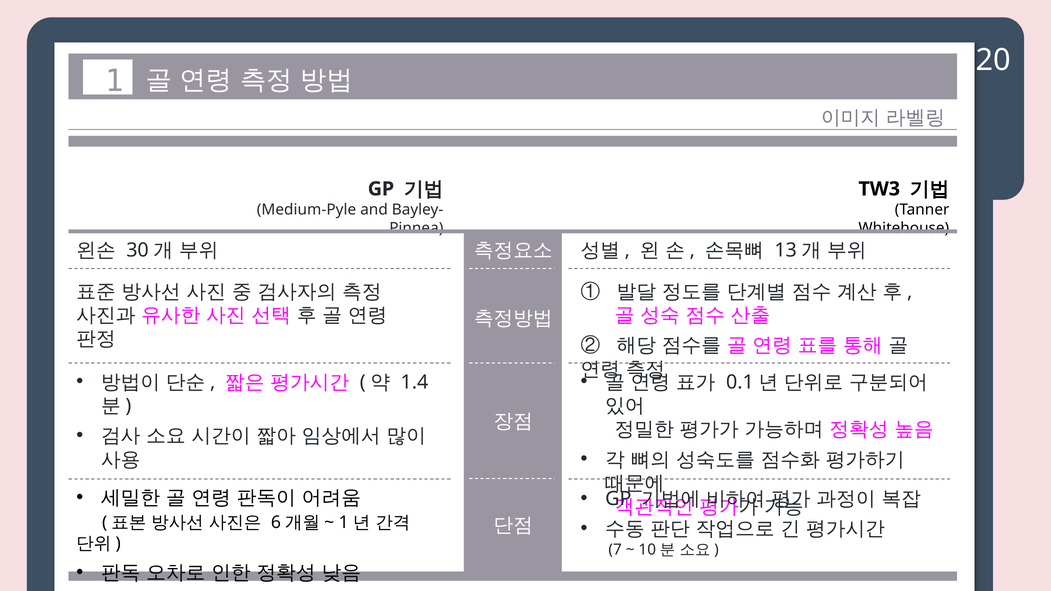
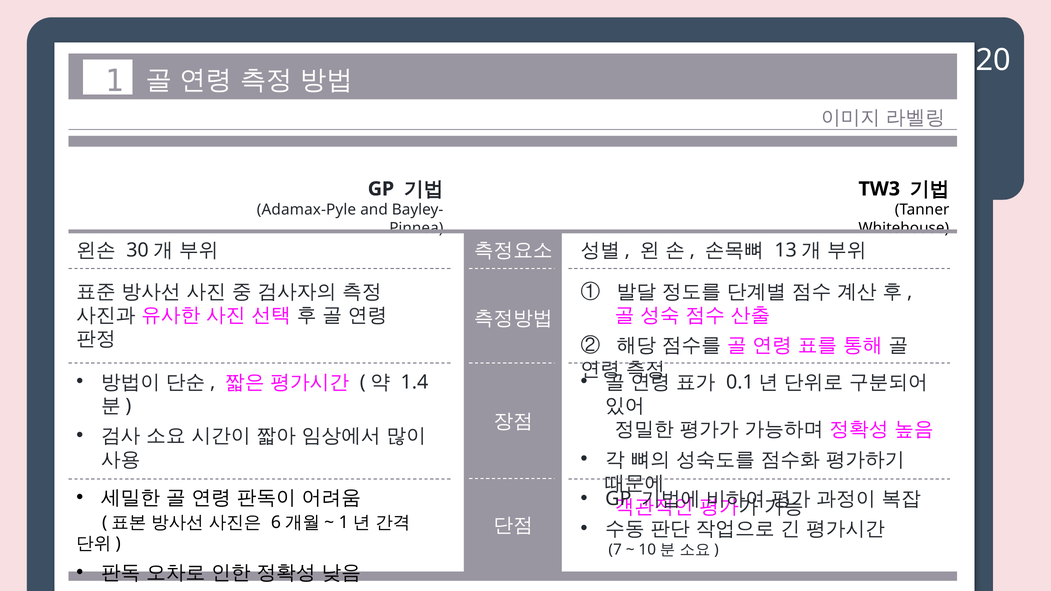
Medium-Pyle: Medium-Pyle -> Adamax-Pyle
